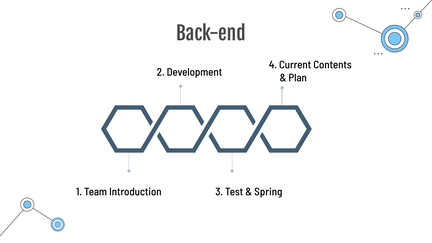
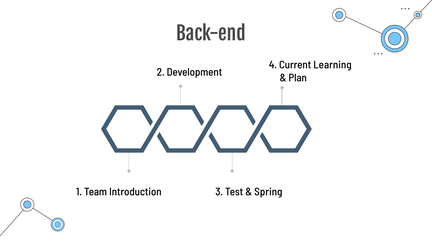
Contents: Contents -> Learning
